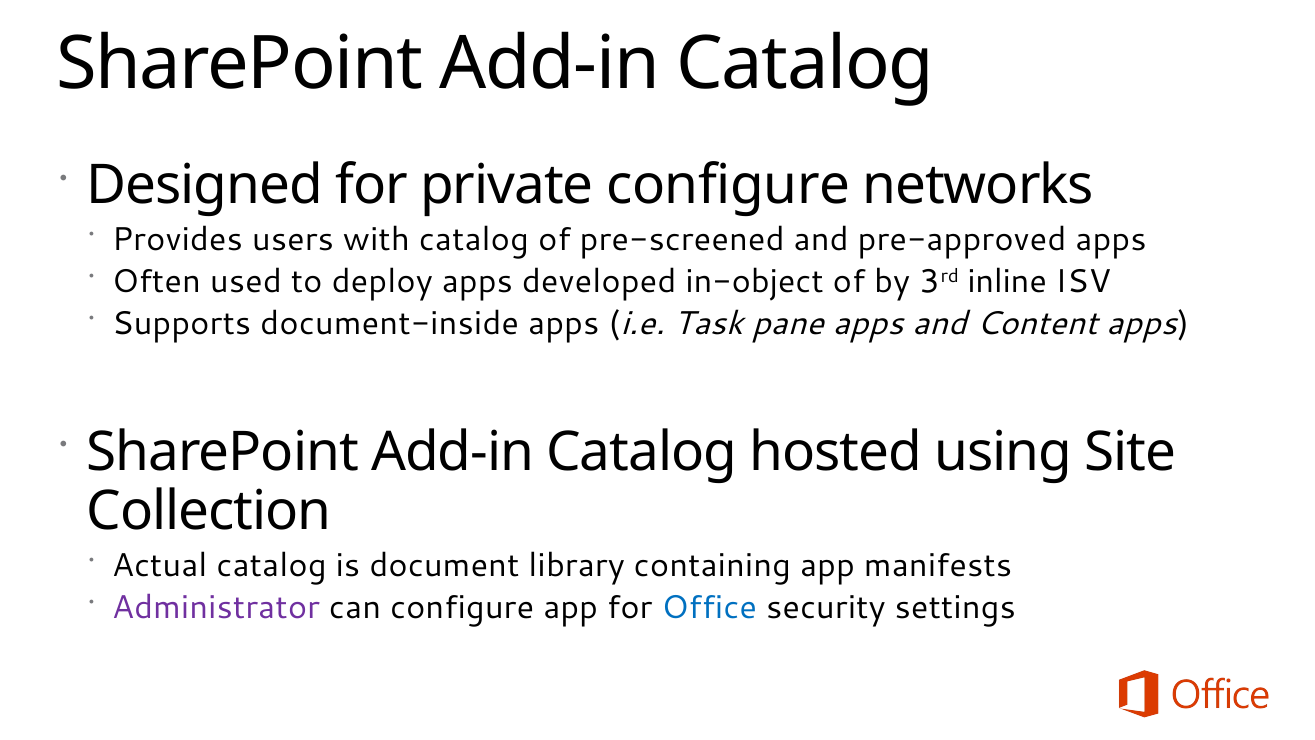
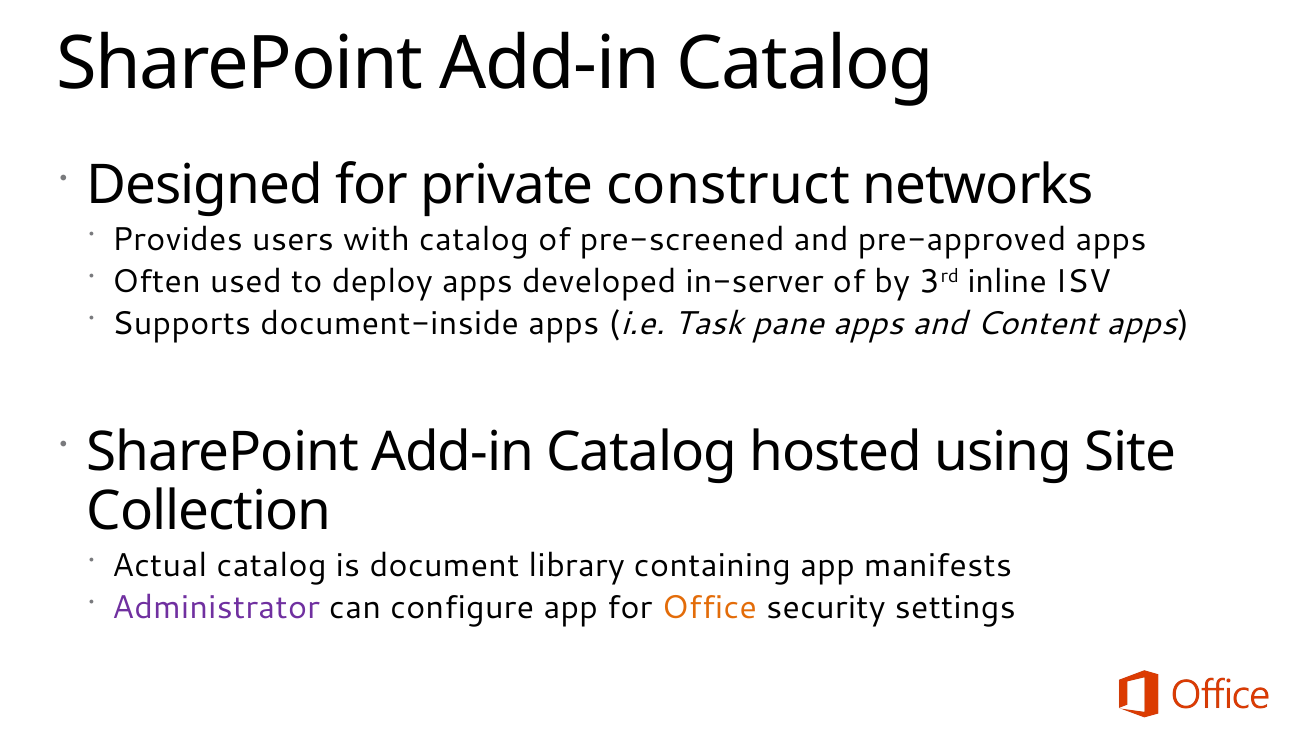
private configure: configure -> construct
in-object: in-object -> in-server
Office colour: blue -> orange
